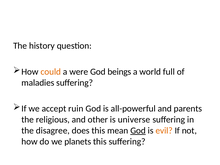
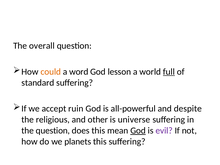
history: history -> overall
were: were -> word
beings: beings -> lesson
full underline: none -> present
maladies: maladies -> standard
parents: parents -> despite
the disagree: disagree -> question
evil colour: orange -> purple
